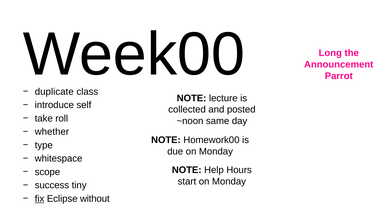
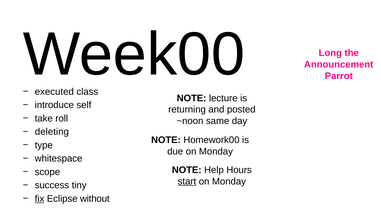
duplicate: duplicate -> executed
collected: collected -> returning
whether: whether -> deleting
start underline: none -> present
